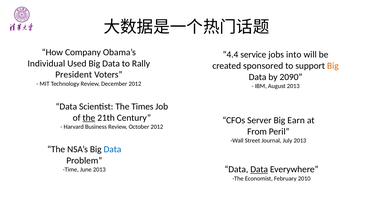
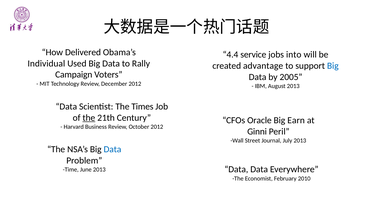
Company: Company -> Delivered
sponsored: sponsored -> advantage
Big at (333, 66) colour: orange -> blue
President: President -> Campaign
2090: 2090 -> 2005
Server: Server -> Oracle
From: From -> Ginni
Data at (259, 169) underline: present -> none
